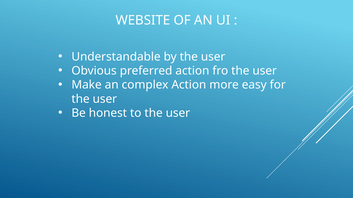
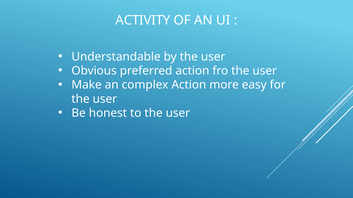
WEBSITE: WEBSITE -> ACTIVITY
